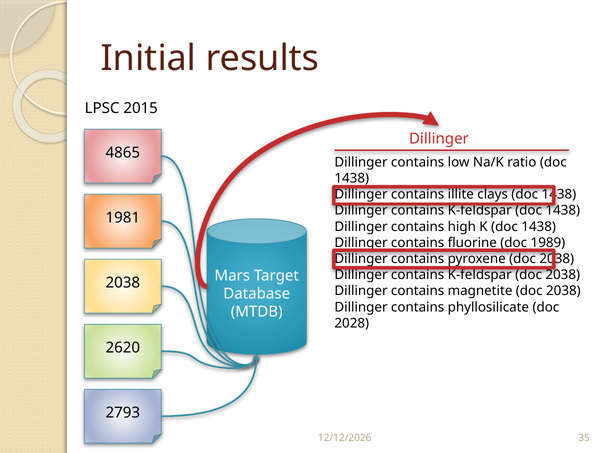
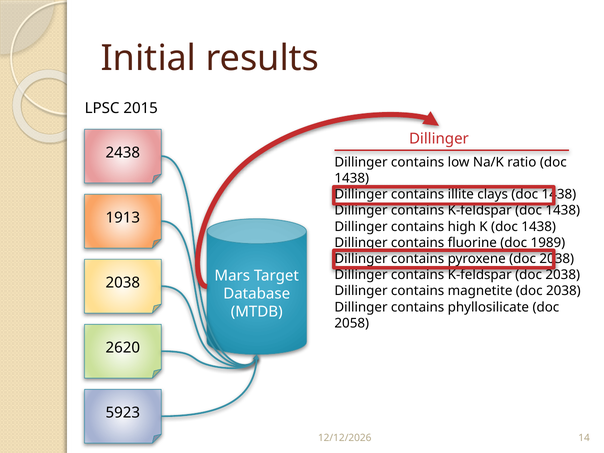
4865: 4865 -> 2438
1981: 1981 -> 1913
2028: 2028 -> 2058
2793: 2793 -> 5923
35: 35 -> 14
